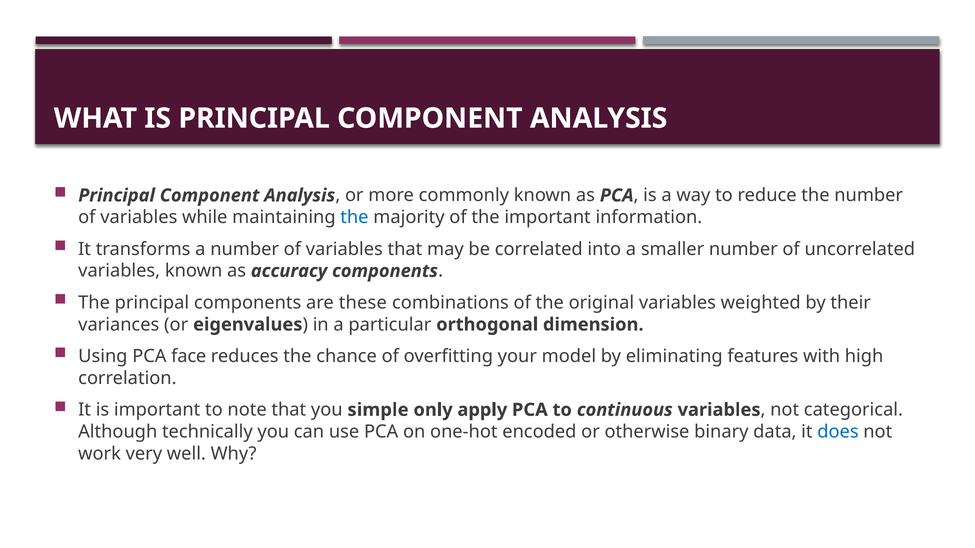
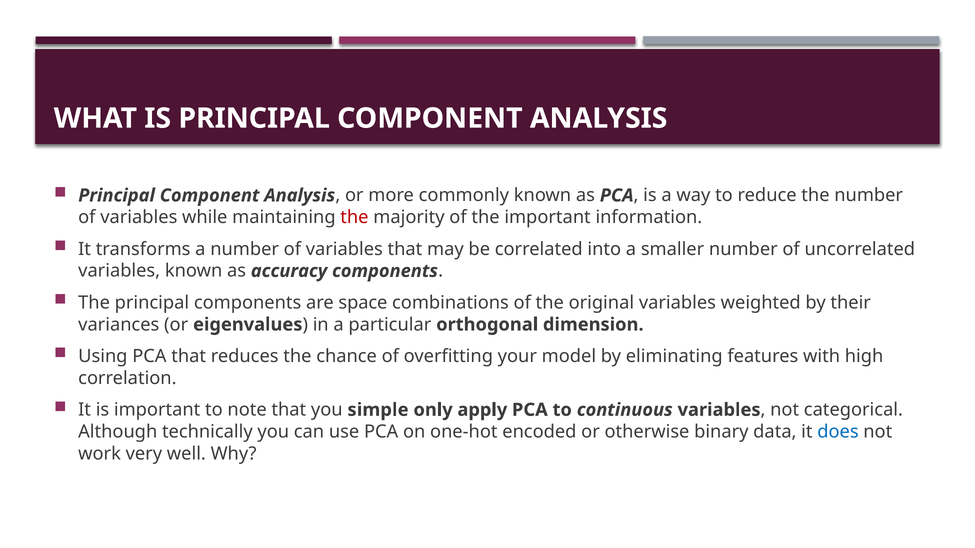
the at (354, 218) colour: blue -> red
these: these -> space
PCA face: face -> that
